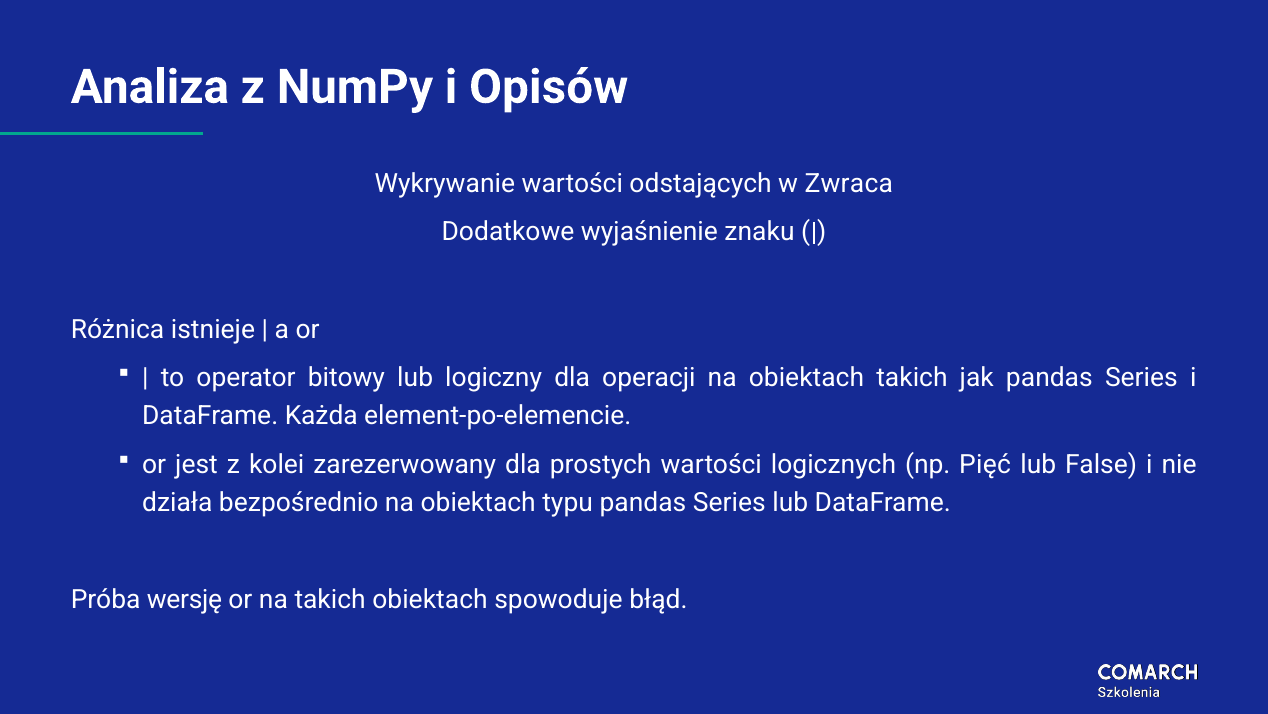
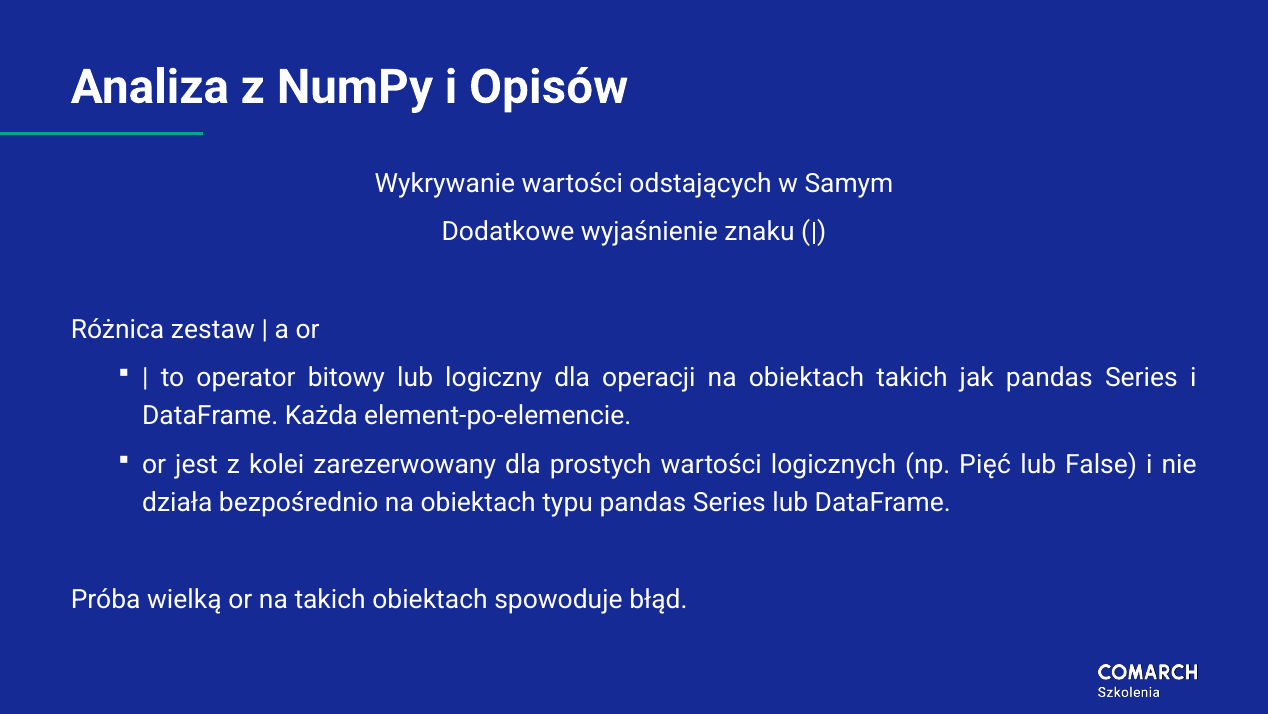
Zwraca: Zwraca -> Samym
istnieje: istnieje -> zestaw
wersję: wersję -> wielką
